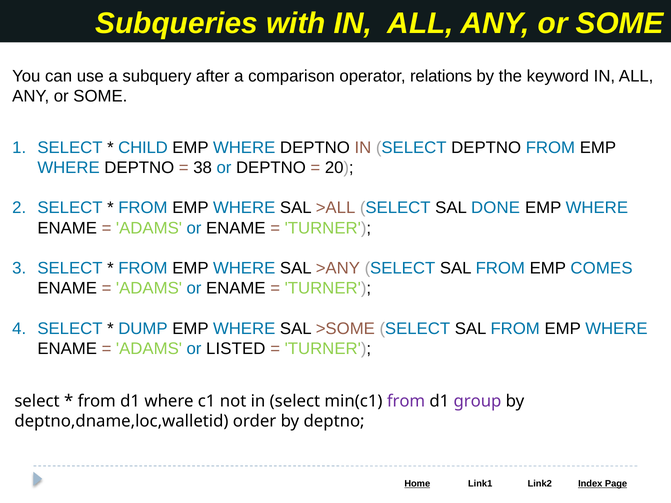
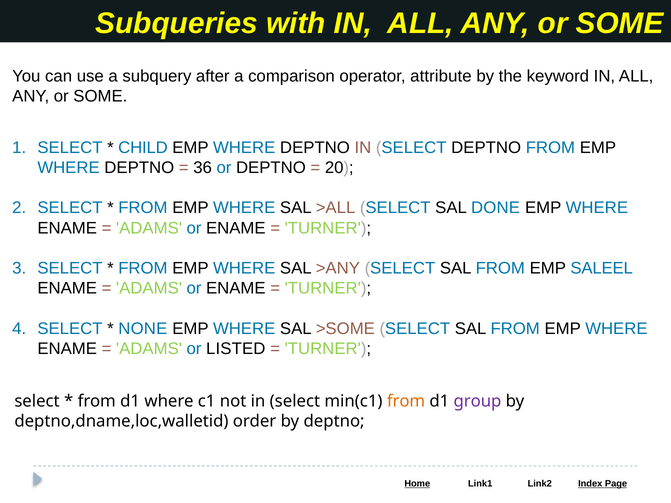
relations: relations -> attribute
38: 38 -> 36
COMES: COMES -> SALEEL
DUMP: DUMP -> NONE
from at (406, 401) colour: purple -> orange
